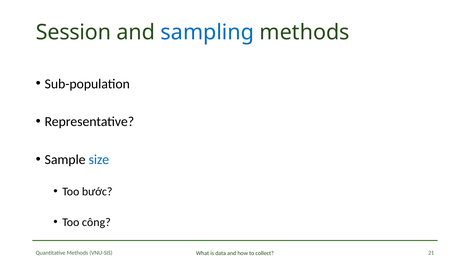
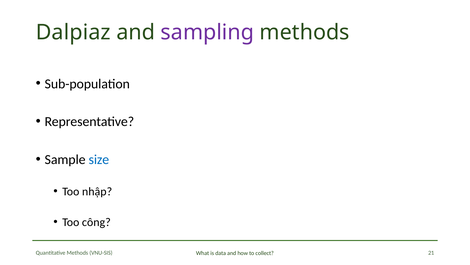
Session: Session -> Dalpiaz
sampling colour: blue -> purple
bước: bước -> nhập
